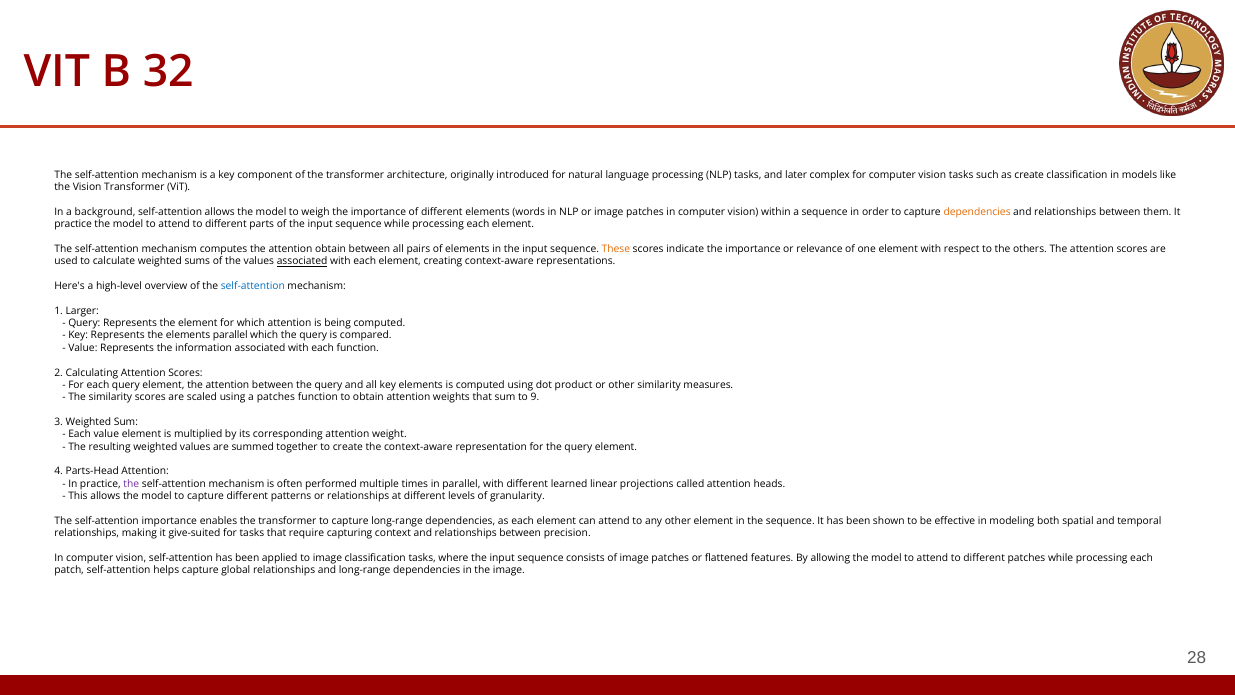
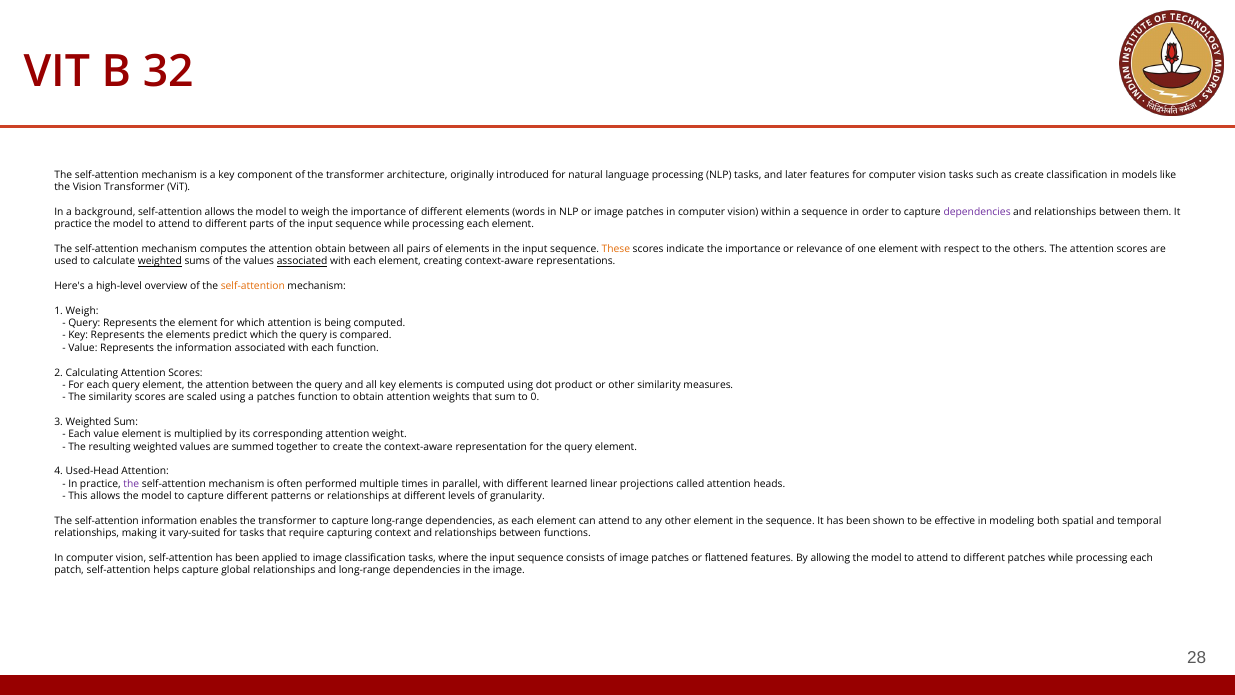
later complex: complex -> features
dependencies at (977, 212) colour: orange -> purple
weighted at (160, 261) underline: none -> present
self-attention at (253, 286) colour: blue -> orange
1 Larger: Larger -> Weigh
elements parallel: parallel -> predict
9: 9 -> 0
Parts-Head: Parts-Head -> Used-Head
self-attention importance: importance -> information
give-suited: give-suited -> vary-suited
precision: precision -> functions
